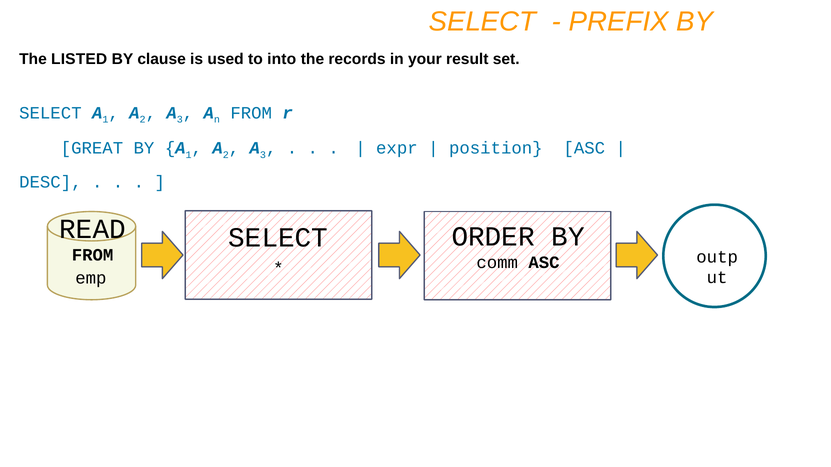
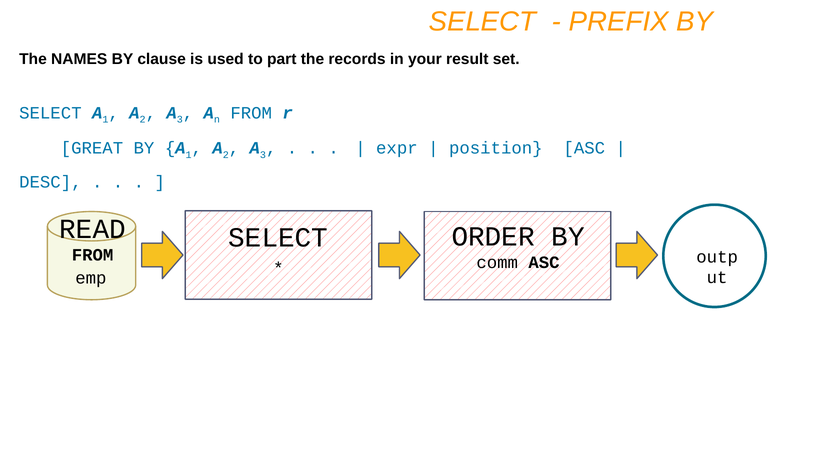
LISTED: LISTED -> NAMES
into: into -> part
